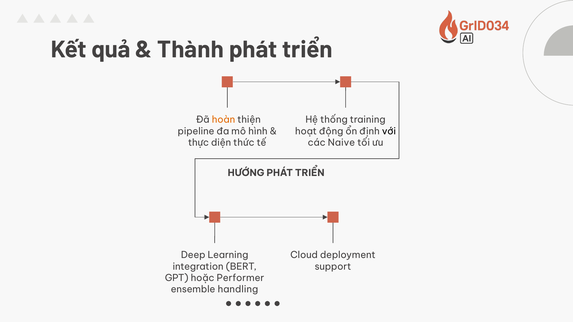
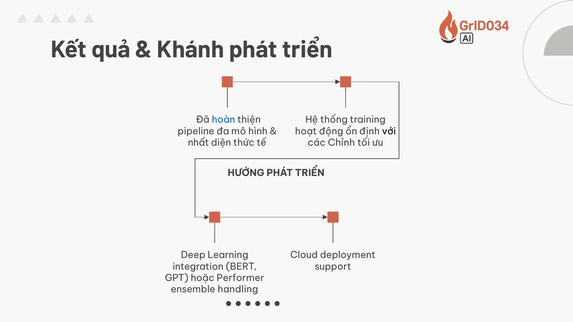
Thành: Thành -> Khánh
hoàn colour: orange -> blue
thực: thực -> nhất
Naive: Naive -> Chỉnh
